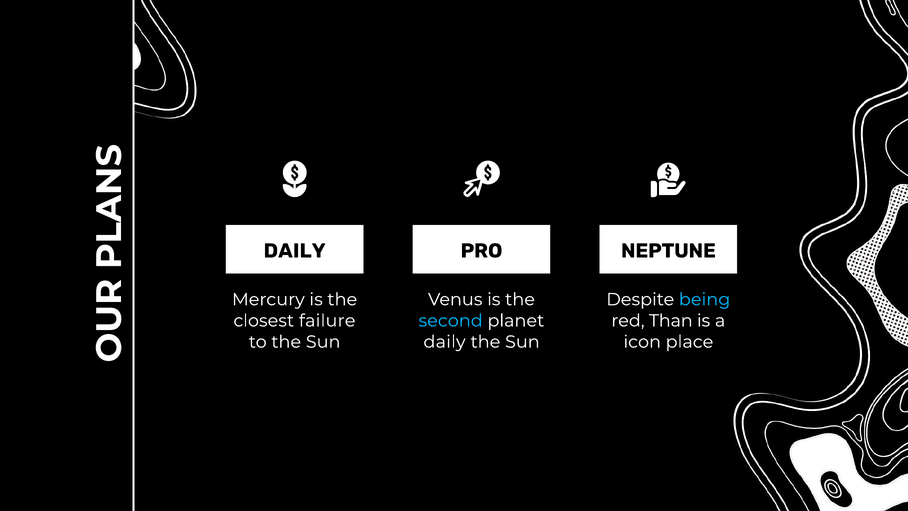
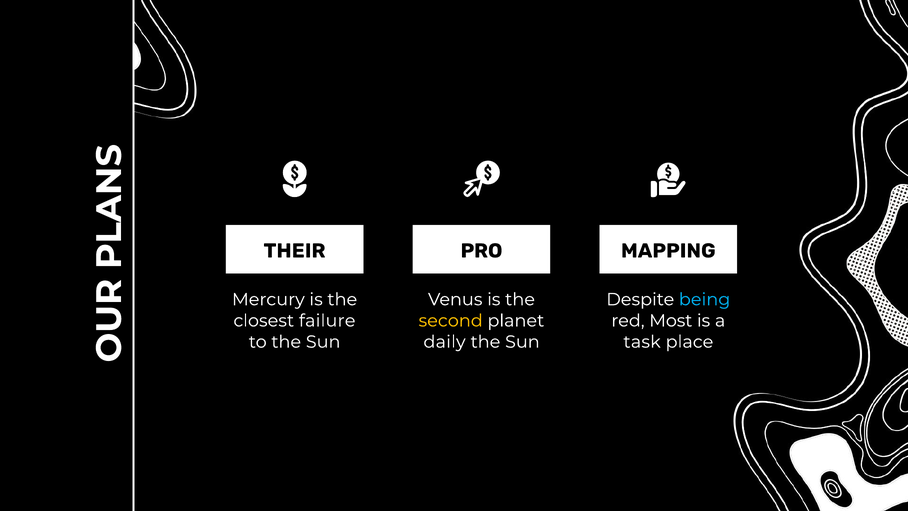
DAILY at (295, 251): DAILY -> THEIR
NEPTUNE: NEPTUNE -> MAPPING
second colour: light blue -> yellow
Than: Than -> Most
icon: icon -> task
